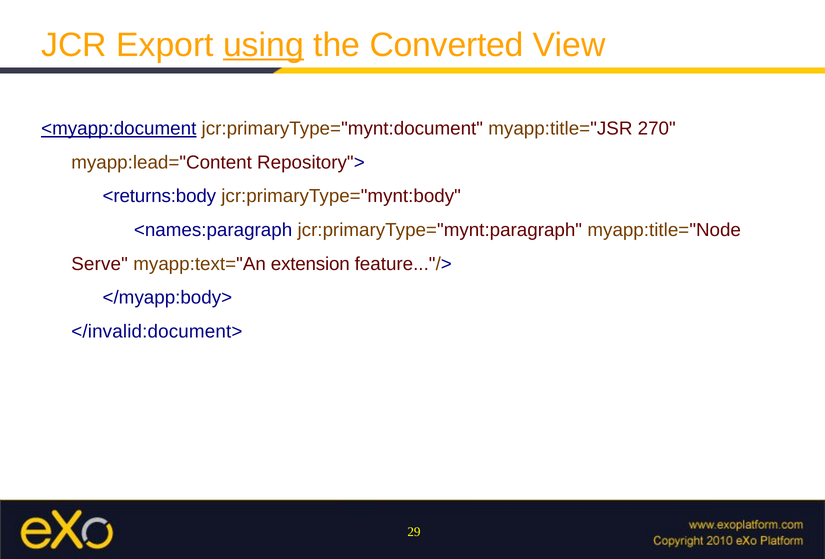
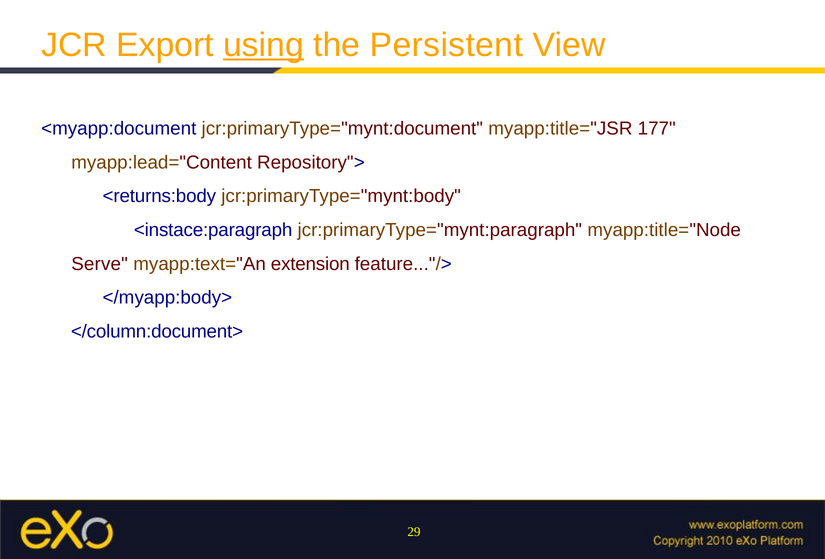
Converted: Converted -> Persistent
<myapp:document underline: present -> none
270: 270 -> 177
<names:paragraph: <names:paragraph -> <instace:paragraph
</invalid:document>: </invalid:document> -> </column:document>
